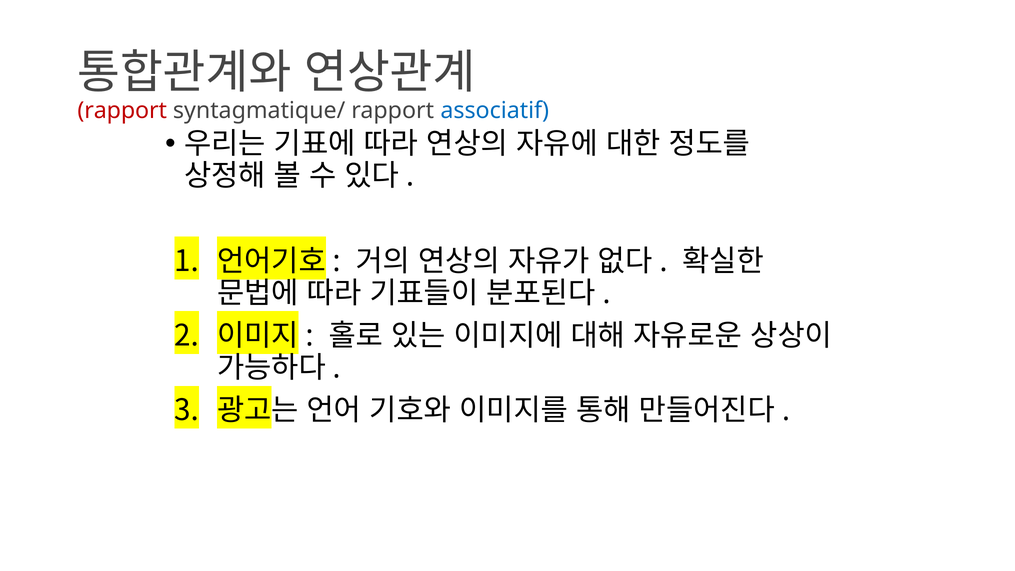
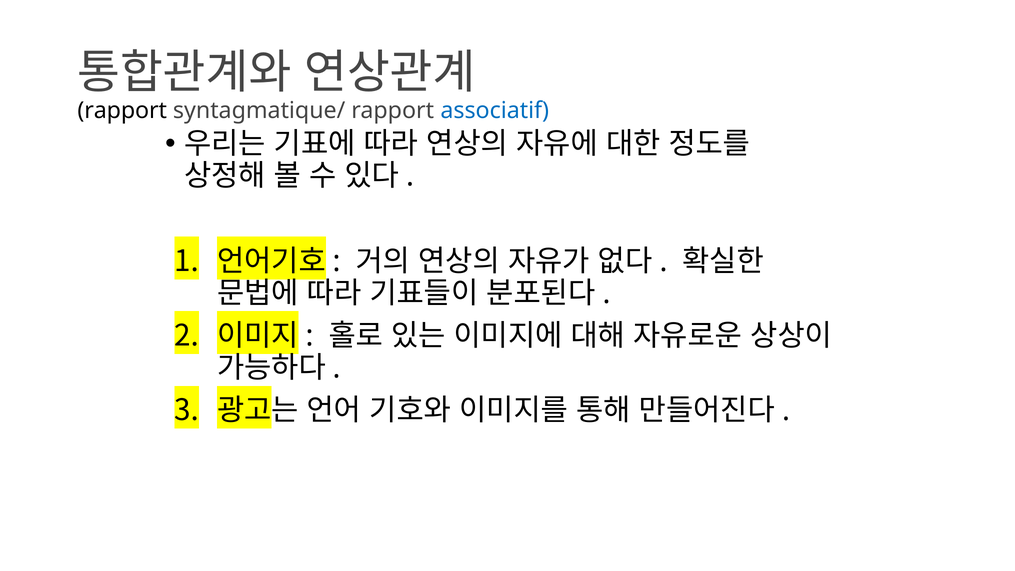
rapport at (122, 110) colour: red -> black
